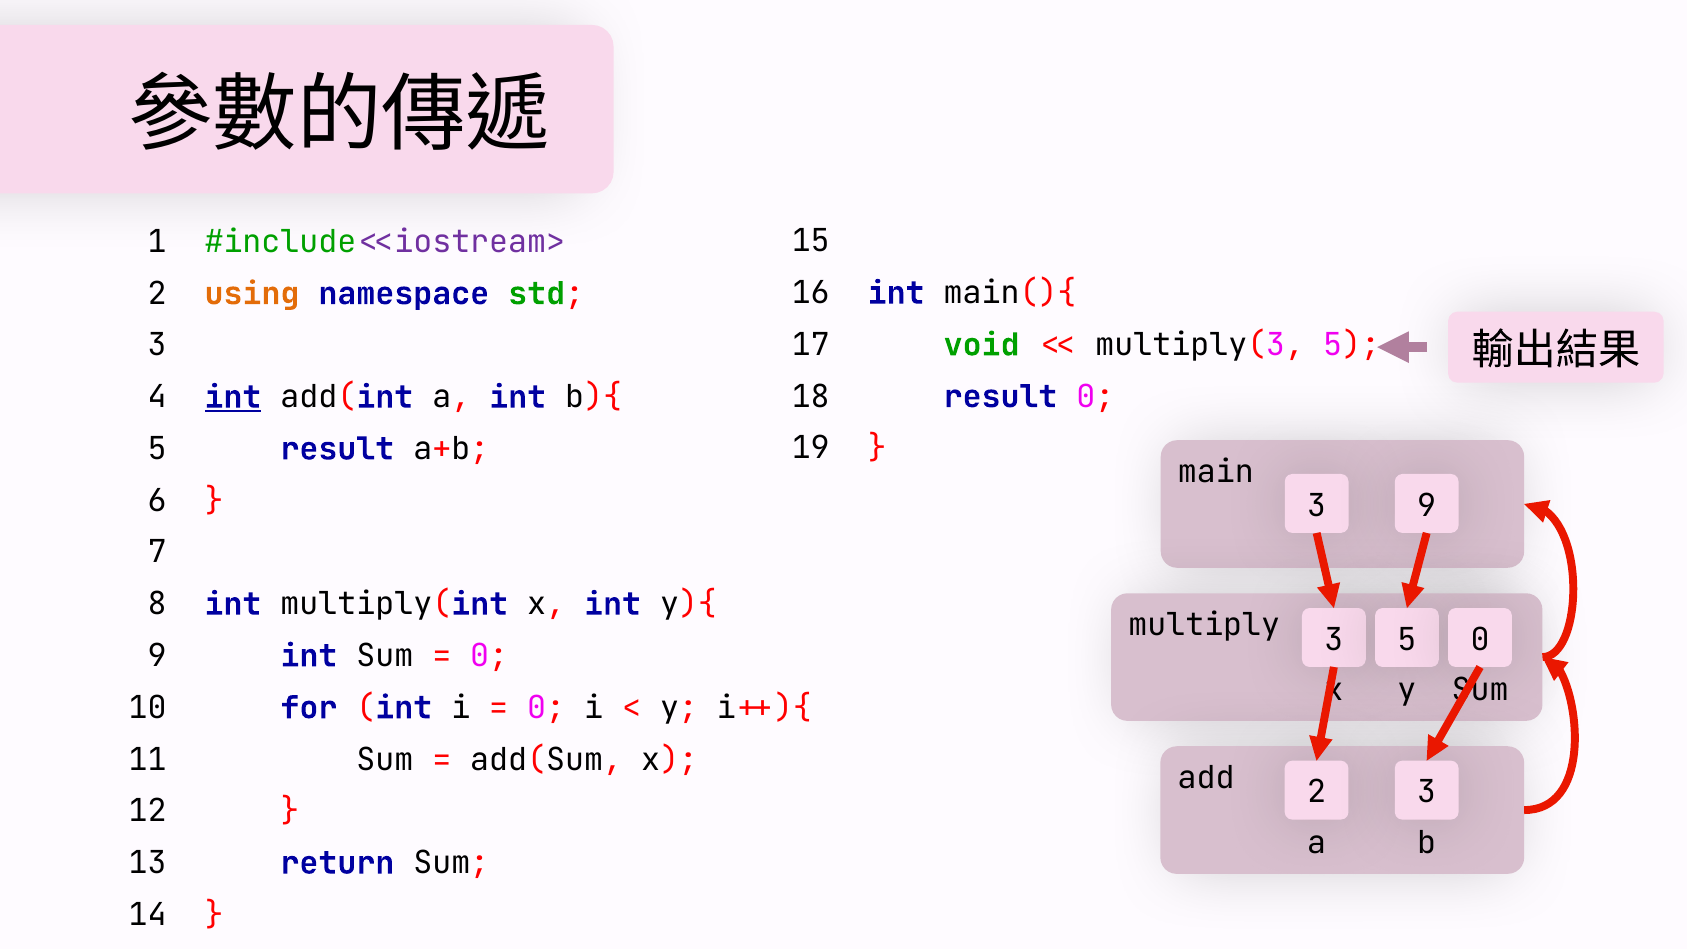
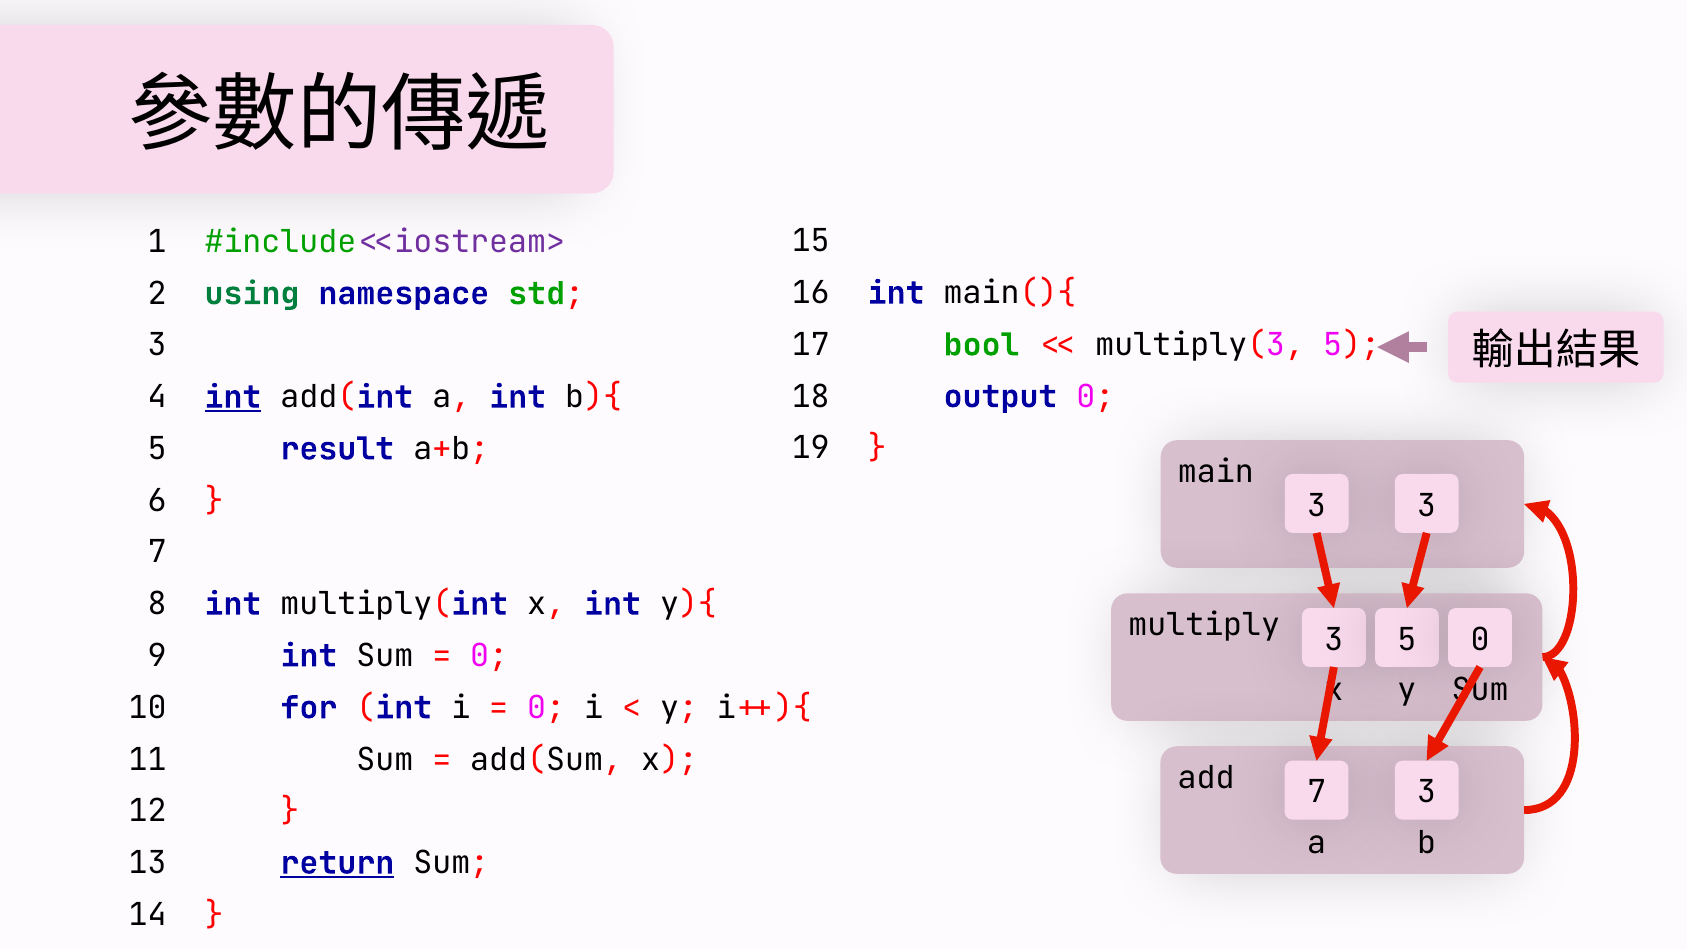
using colour: orange -> green
void: void -> bool
18 result: result -> output
9 at (1427, 506): 9 -> 3
2 at (1317, 792): 2 -> 7
return underline: none -> present
